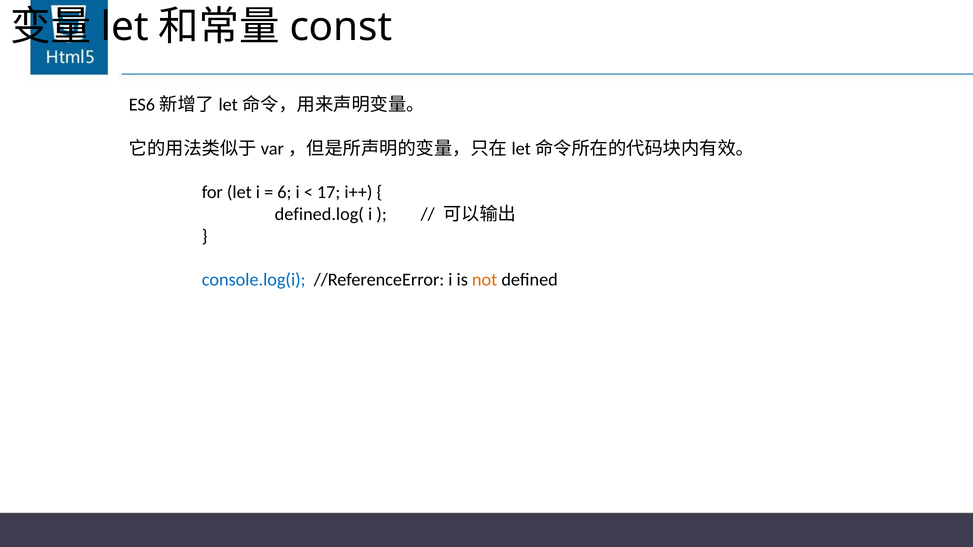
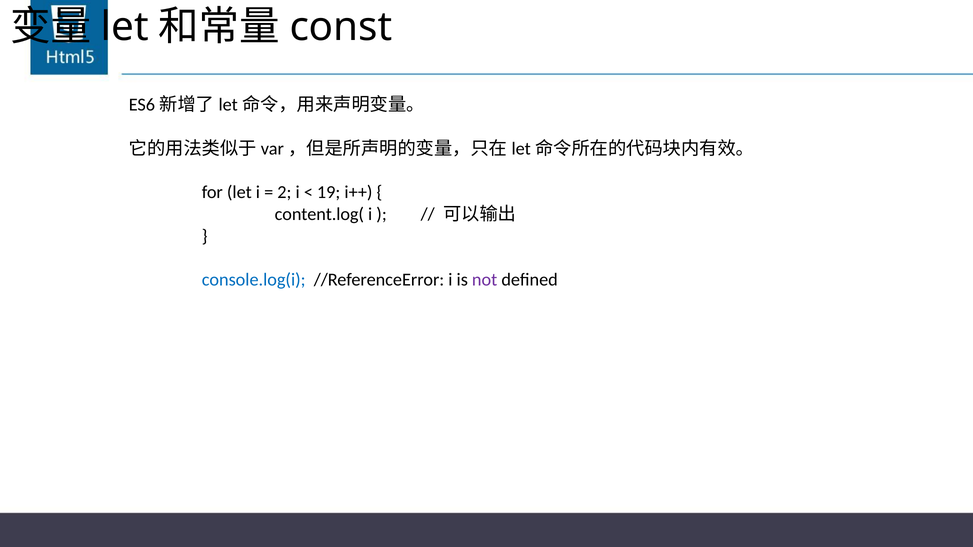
6: 6 -> 2
17: 17 -> 19
defined.log(: defined.log( -> content.log(
not colour: orange -> purple
